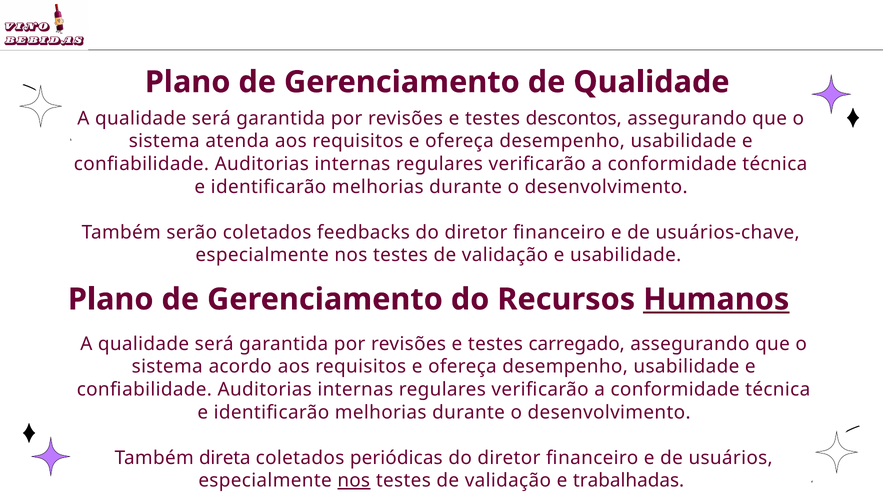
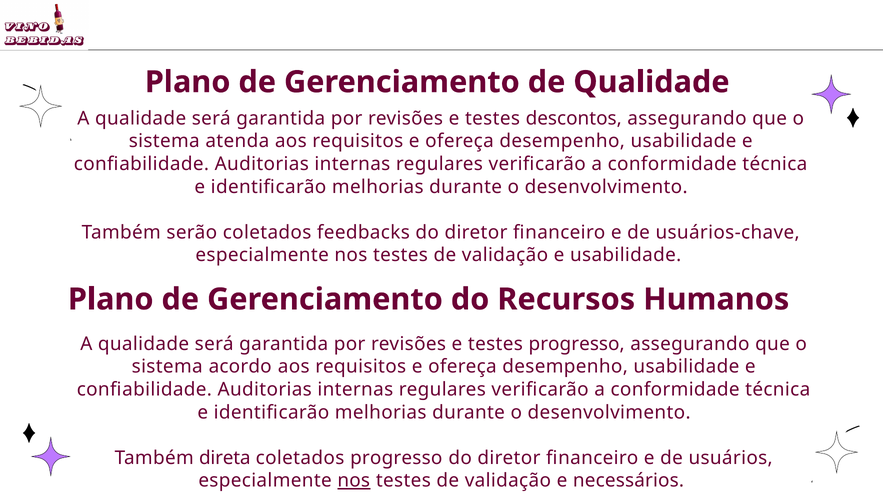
Humanos underline: present -> none
testes carregado: carregado -> progresso
coletados periódicas: periódicas -> progresso
trabalhadas: trabalhadas -> necessários
